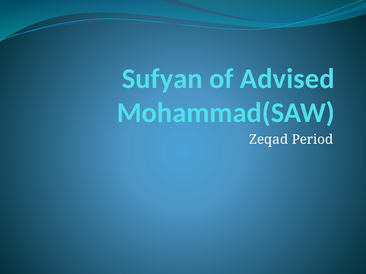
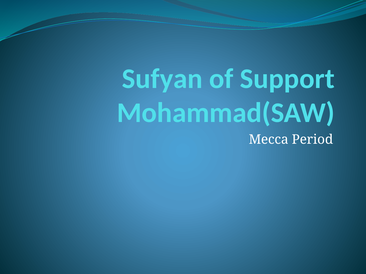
Advised: Advised -> Support
Zeqad: Zeqad -> Mecca
